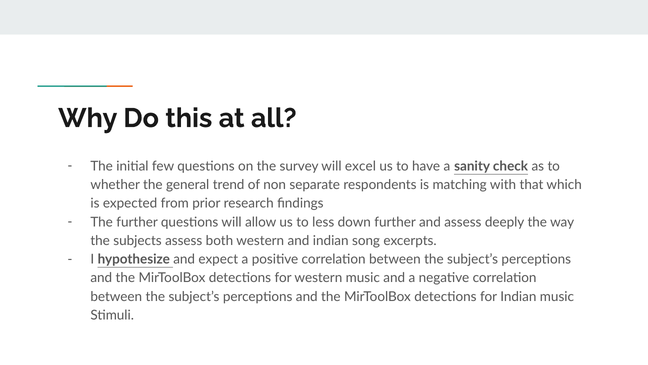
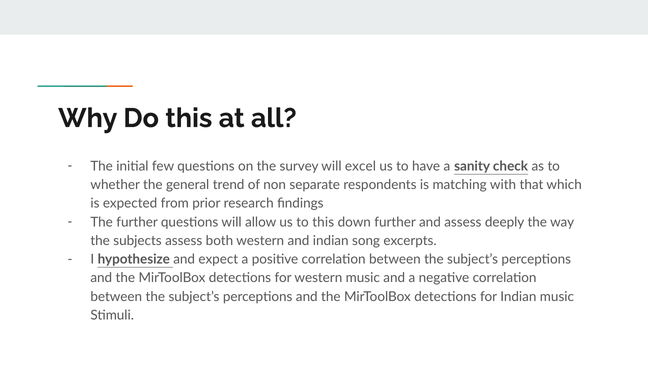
to less: less -> this
